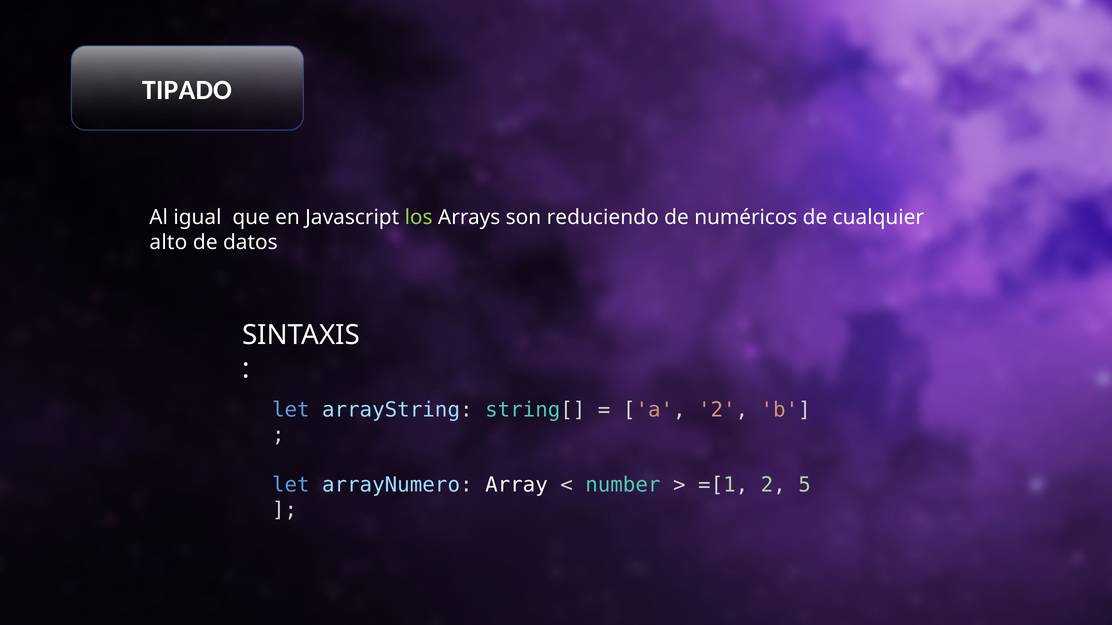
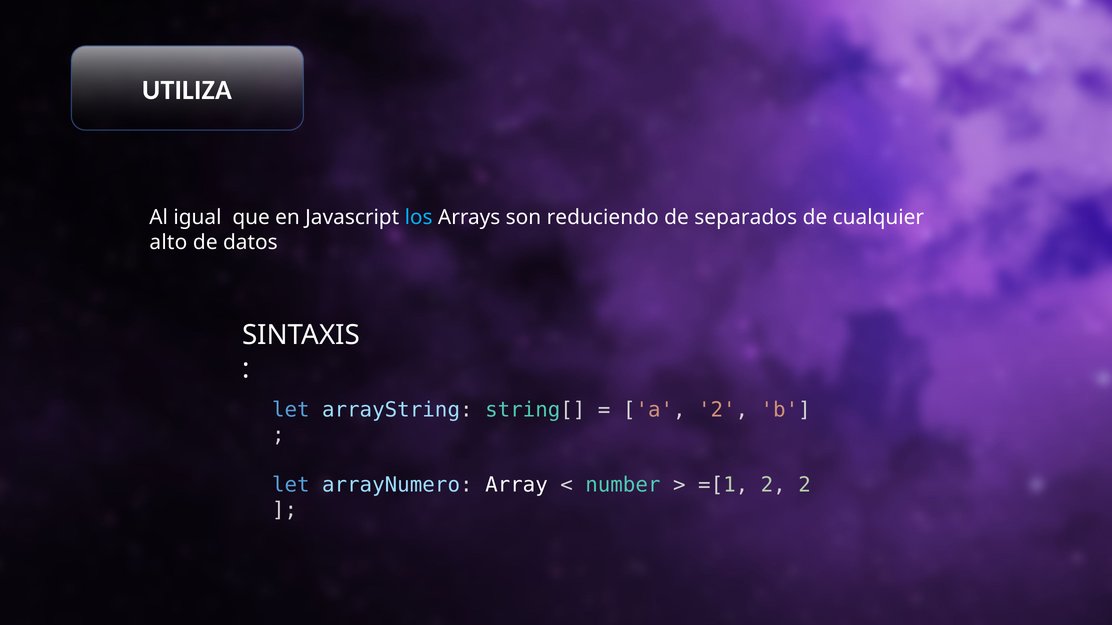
TIPADO: TIPADO -> UTILIZA
los colour: light green -> light blue
numéricos: numéricos -> separados
2 5: 5 -> 2
